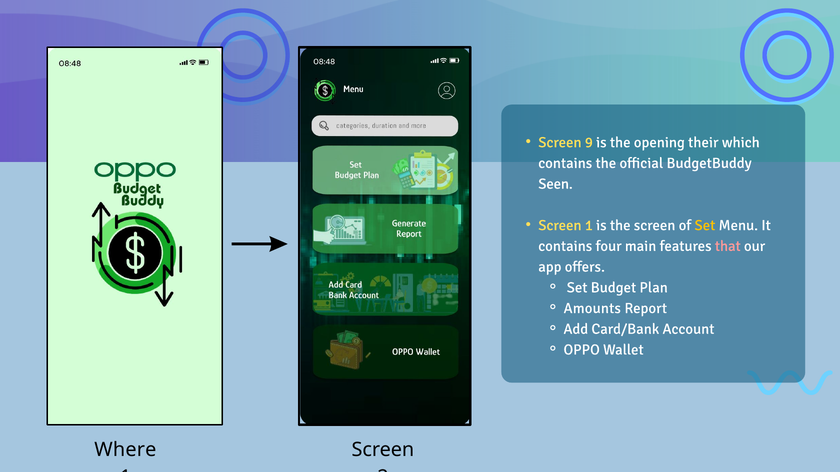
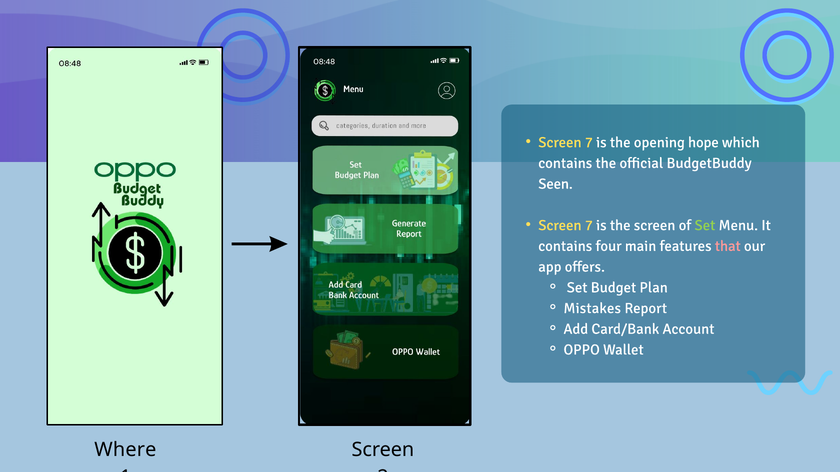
9 at (589, 143): 9 -> 7
their: their -> hope
1 at (589, 226): 1 -> 7
Set at (705, 226) colour: yellow -> light green
Amounts: Amounts -> Mistakes
